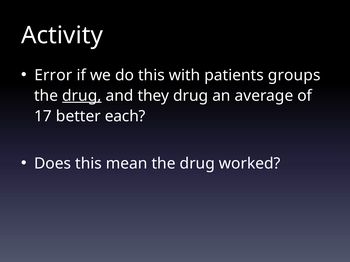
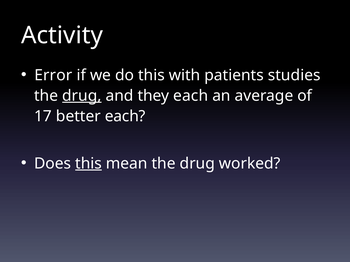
groups: groups -> studies
they drug: drug -> each
this at (89, 164) underline: none -> present
